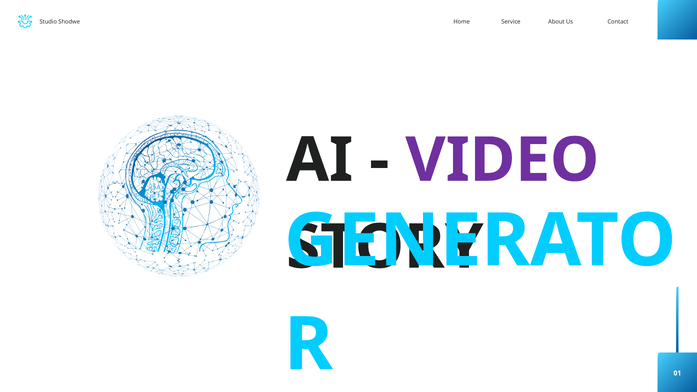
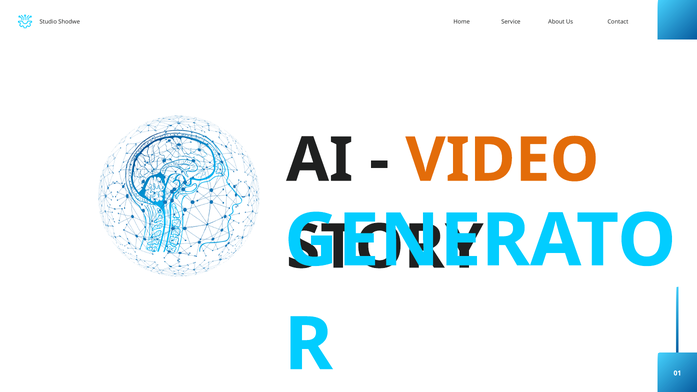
VIDEO colour: purple -> orange
